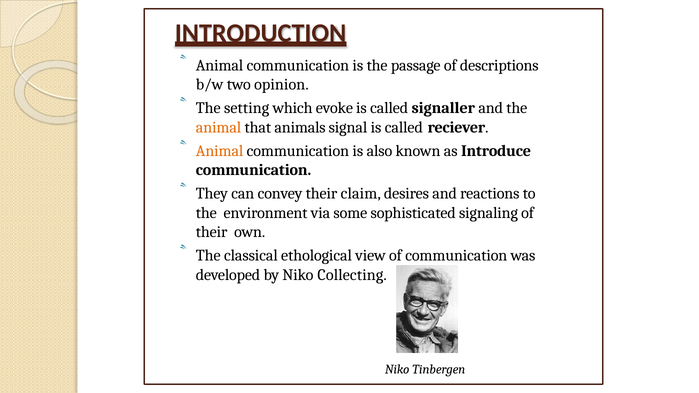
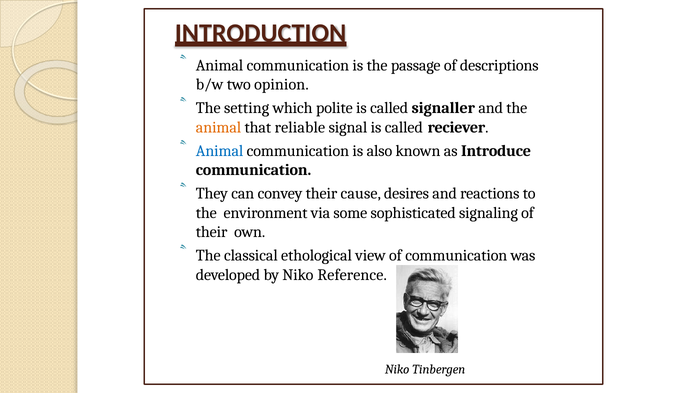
evoke: evoke -> polite
animals: animals -> reliable
Animal at (220, 151) colour: orange -> blue
claim: claim -> cause
Collecting: Collecting -> Reference
